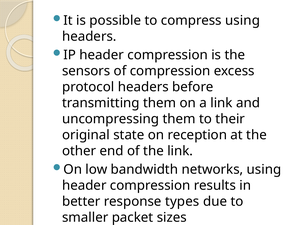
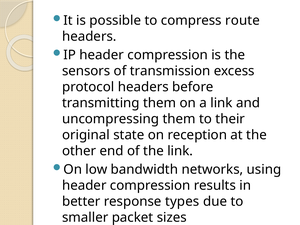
compress using: using -> route
of compression: compression -> transmission
